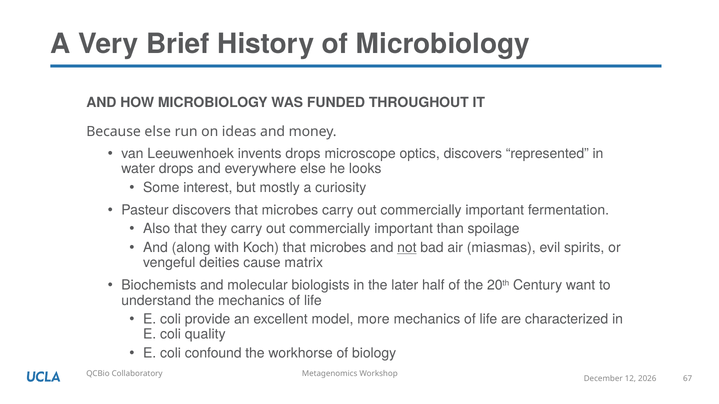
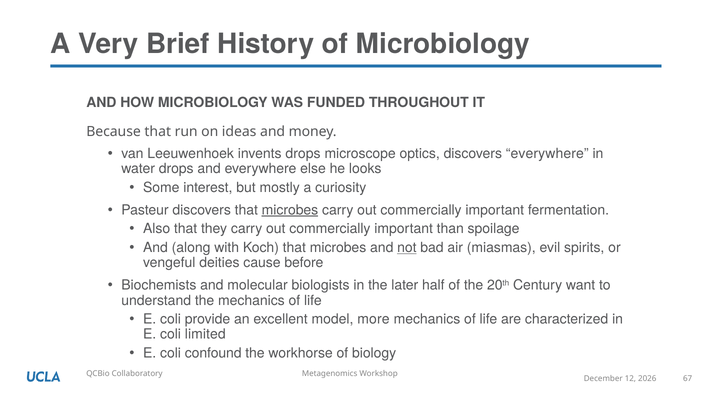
Because else: else -> that
discovers represented: represented -> everywhere
microbes at (290, 210) underline: none -> present
matrix: matrix -> before
quality: quality -> limited
